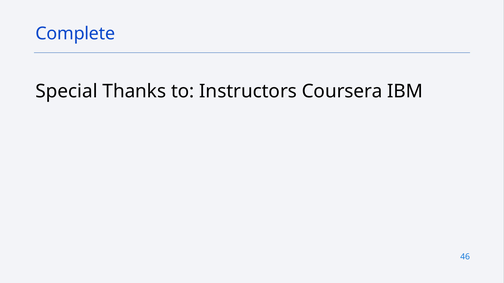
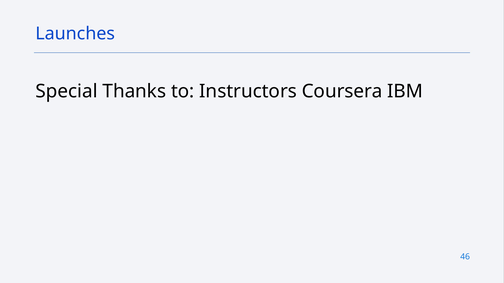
Complete: Complete -> Launches
